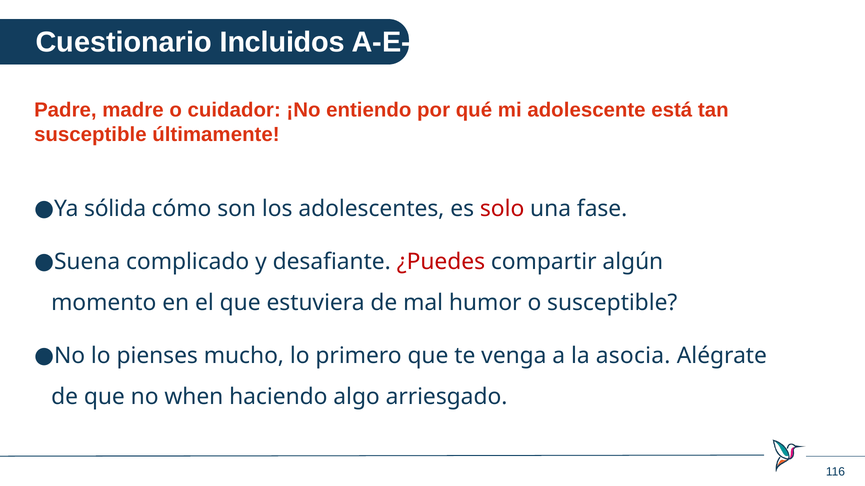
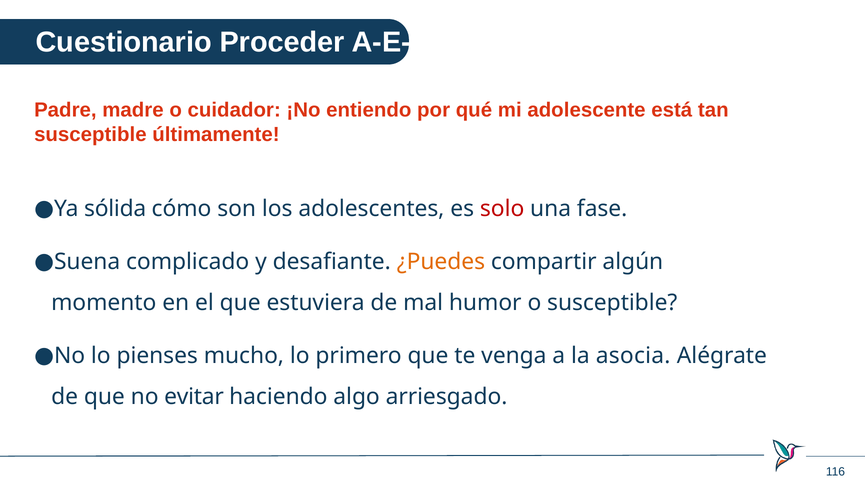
Incluidos: Incluidos -> Proceder
¿Puedes colour: red -> orange
when: when -> evitar
